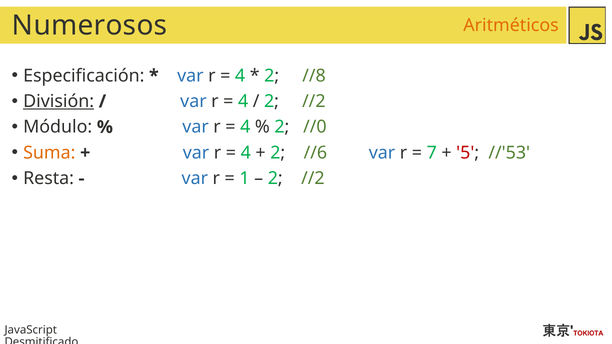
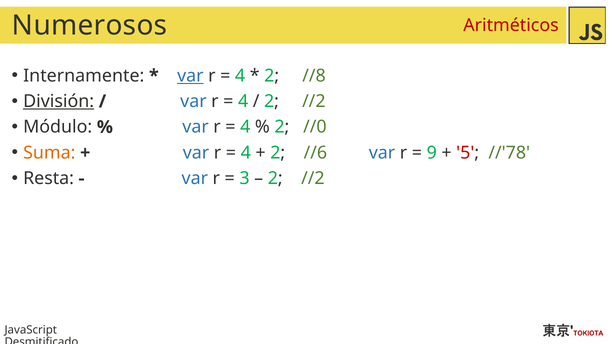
Aritméticos colour: orange -> red
Especificación: Especificación -> Internamente
var at (190, 76) underline: none -> present
7: 7 -> 9
//'53: //'53 -> //'78
1: 1 -> 3
